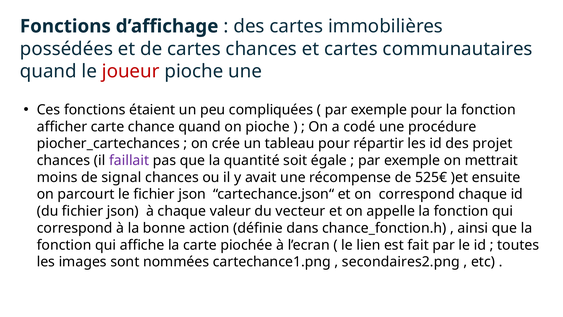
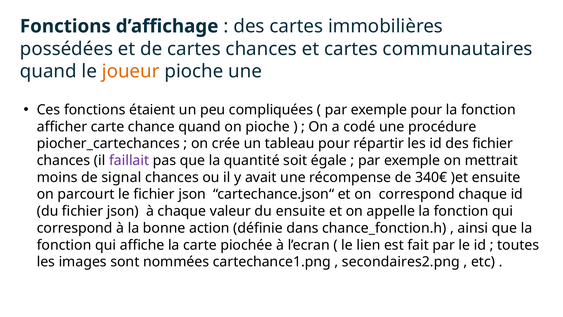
joueur colour: red -> orange
des projet: projet -> fichier
525€: 525€ -> 340€
du vecteur: vecteur -> ensuite
